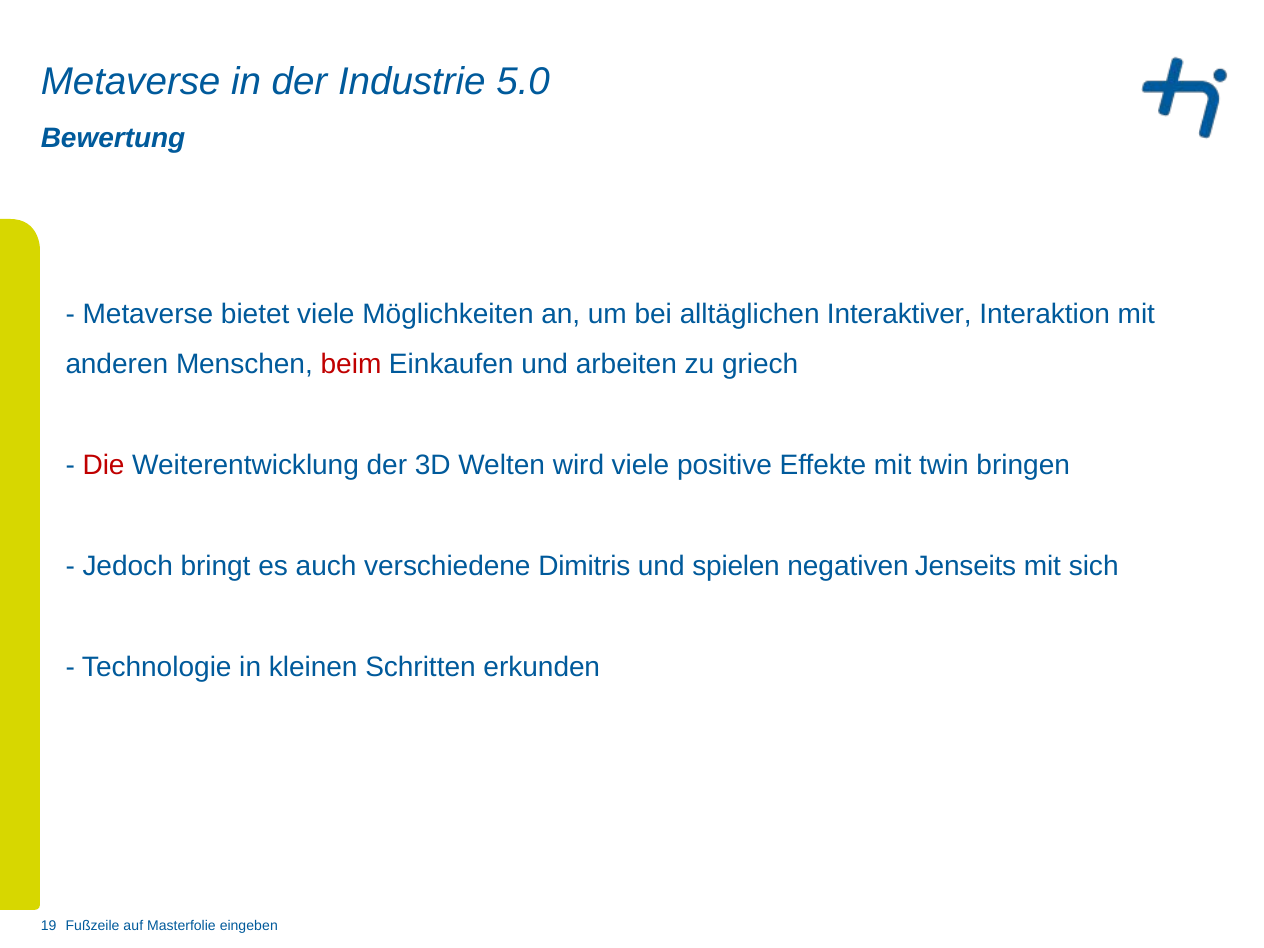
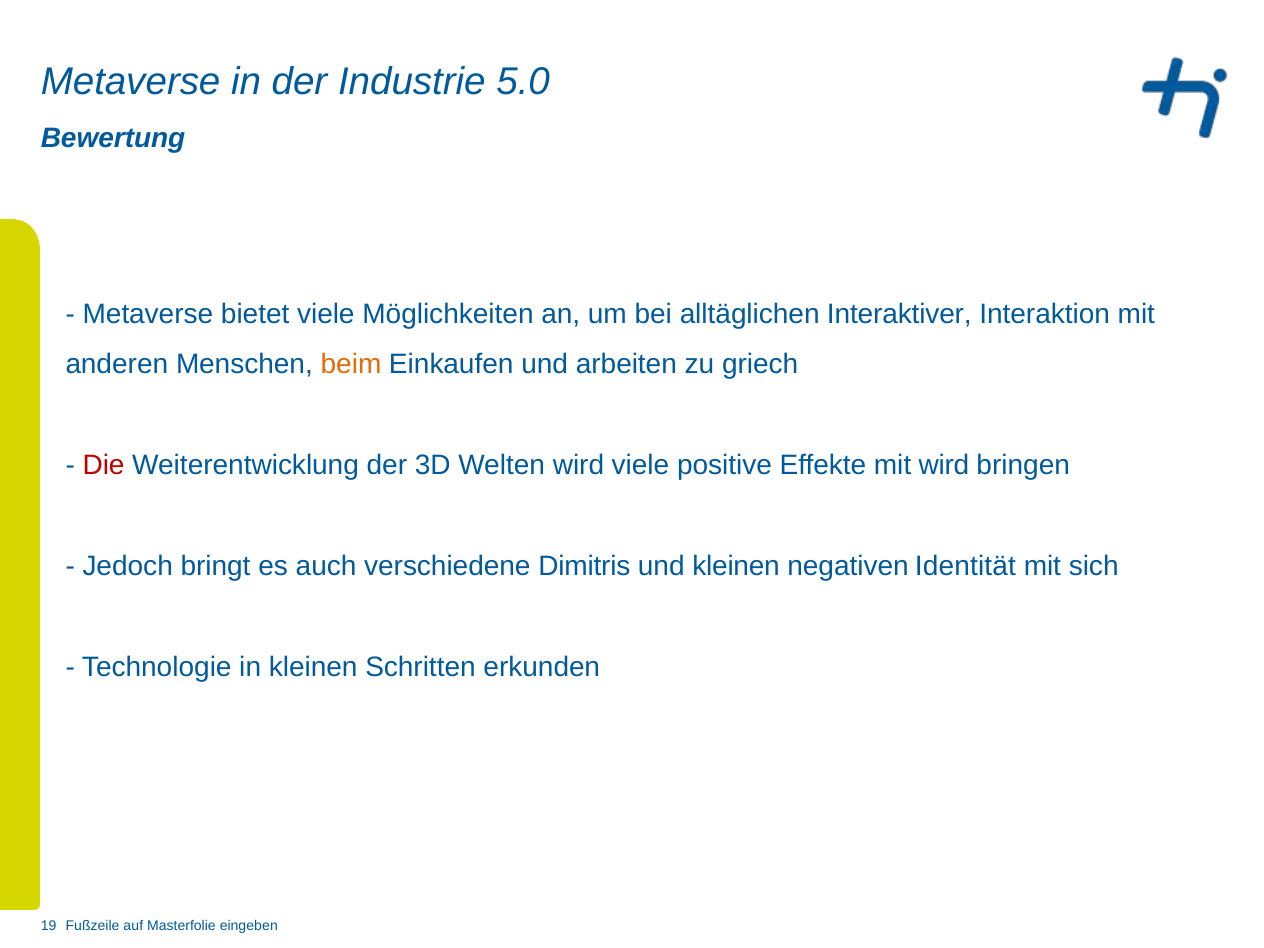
beim colour: red -> orange
mit twin: twin -> wird
und spielen: spielen -> kleinen
Jenseits: Jenseits -> Identität
